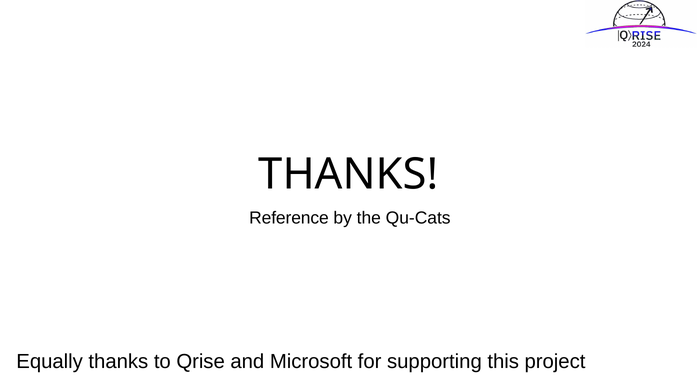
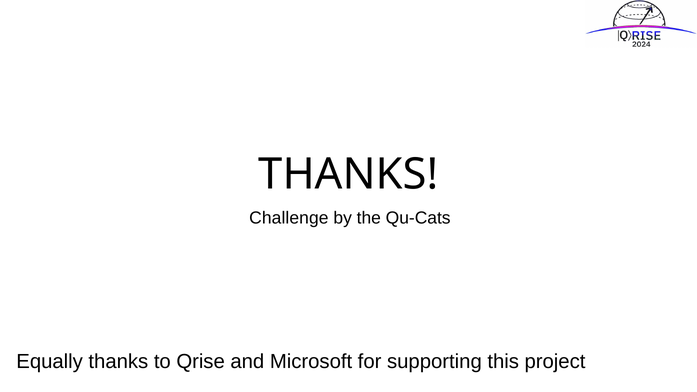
Reference: Reference -> Challenge
